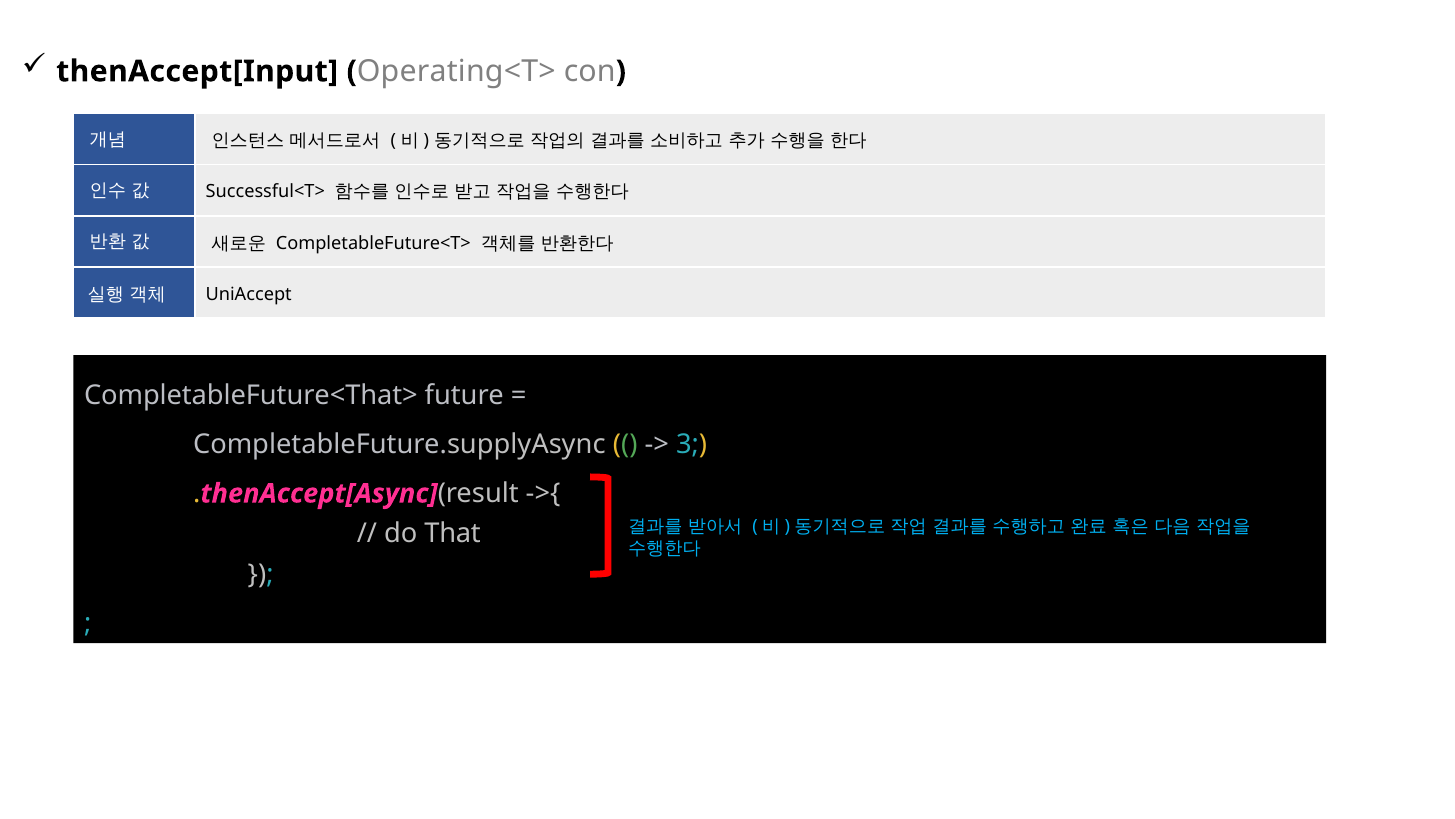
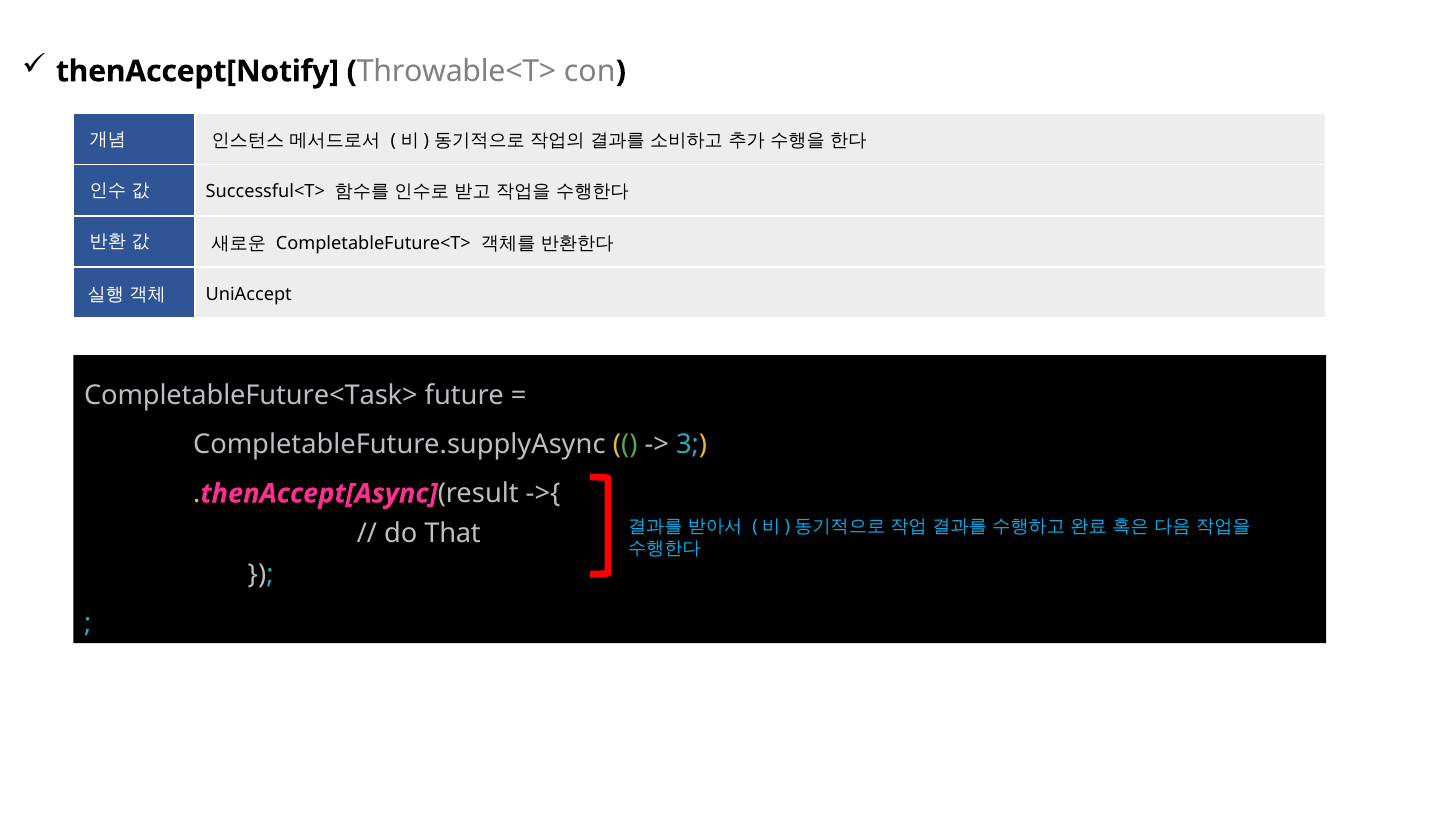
thenAccept[Input: thenAccept[Input -> thenAccept[Notify
Operating<T>: Operating<T> -> Throwable<T>
CompletableFuture<That>: CompletableFuture<That> -> CompletableFuture<Task>
